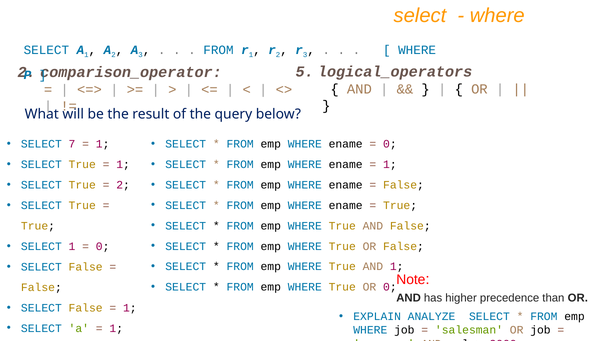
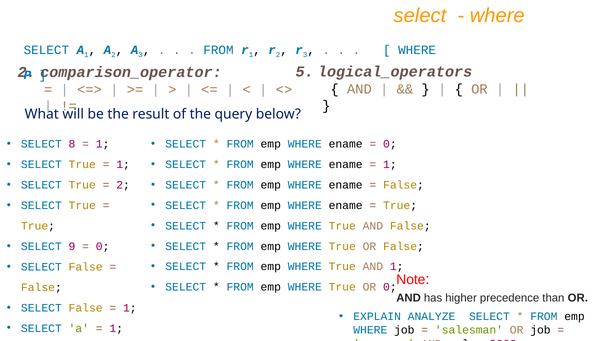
7: 7 -> 8
SELECT 1: 1 -> 9
